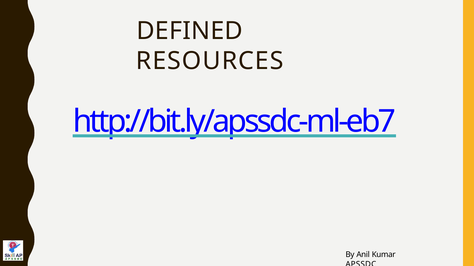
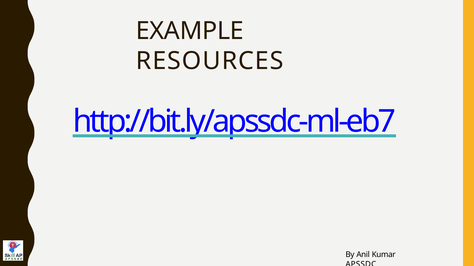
DEFINED: DEFINED -> EXAMPLE
